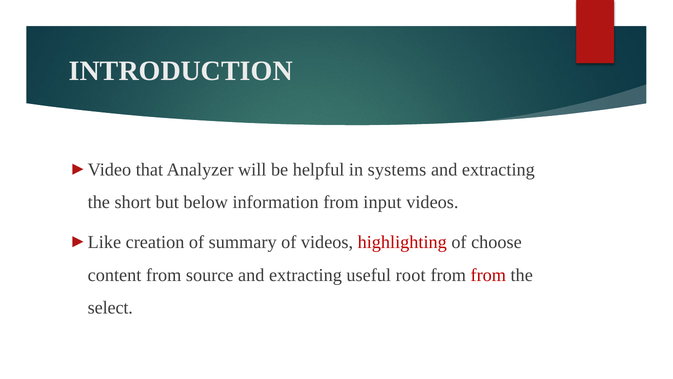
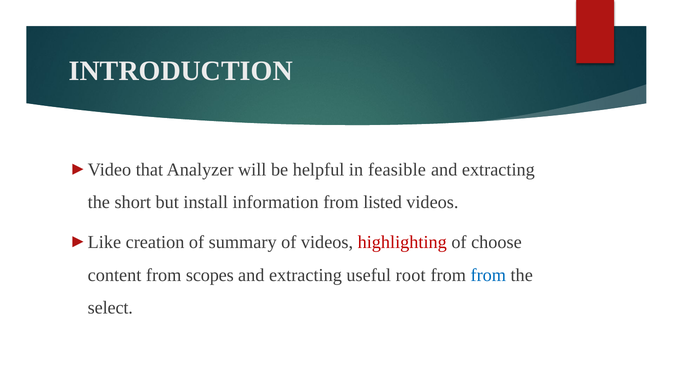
systems: systems -> feasible
below: below -> install
input: input -> listed
source: source -> scopes
from at (488, 275) colour: red -> blue
